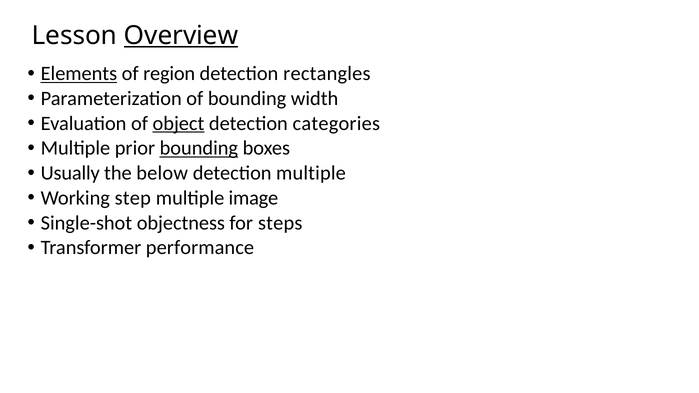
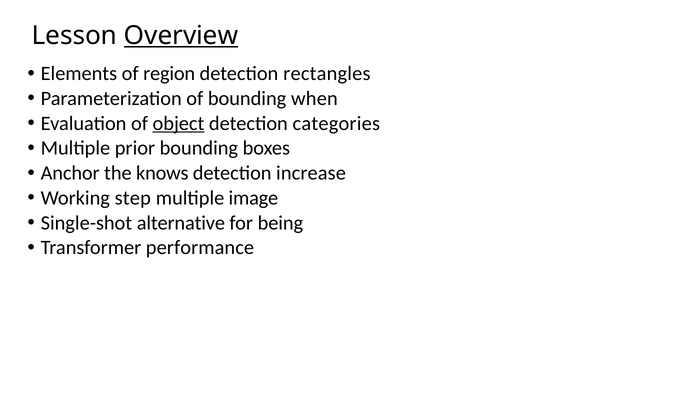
Elements underline: present -> none
width: width -> when
bounding at (199, 148) underline: present -> none
Usually: Usually -> Anchor
below: below -> knows
detection multiple: multiple -> increase
objectness: objectness -> alternative
steps: steps -> being
